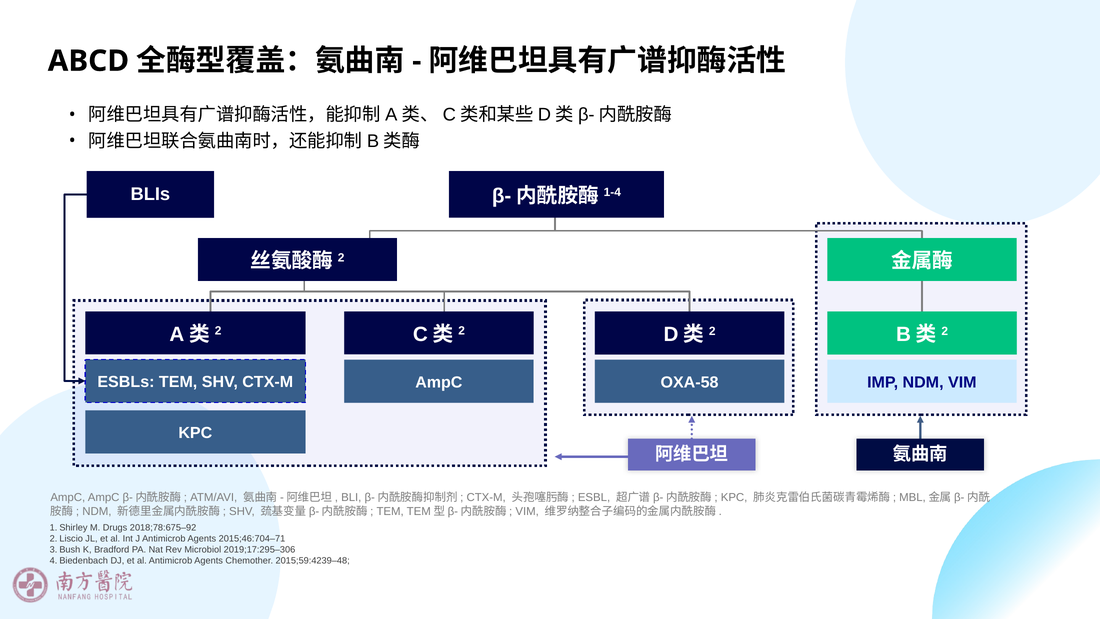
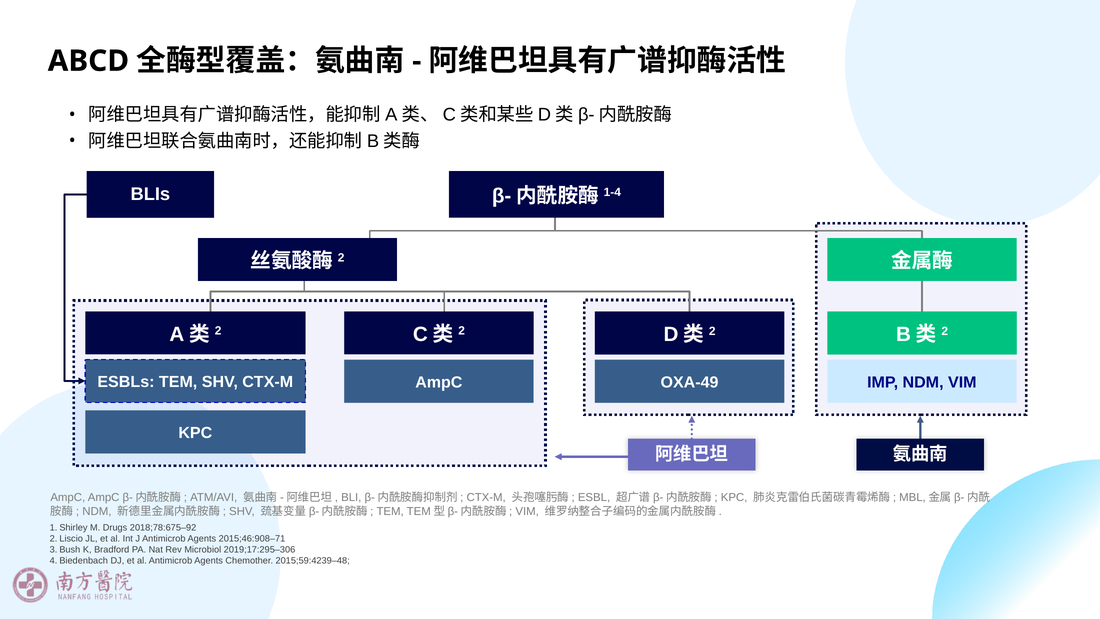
OXA-58: OXA-58 -> OXA-49
2015;46:704–71: 2015;46:704–71 -> 2015;46:908–71
